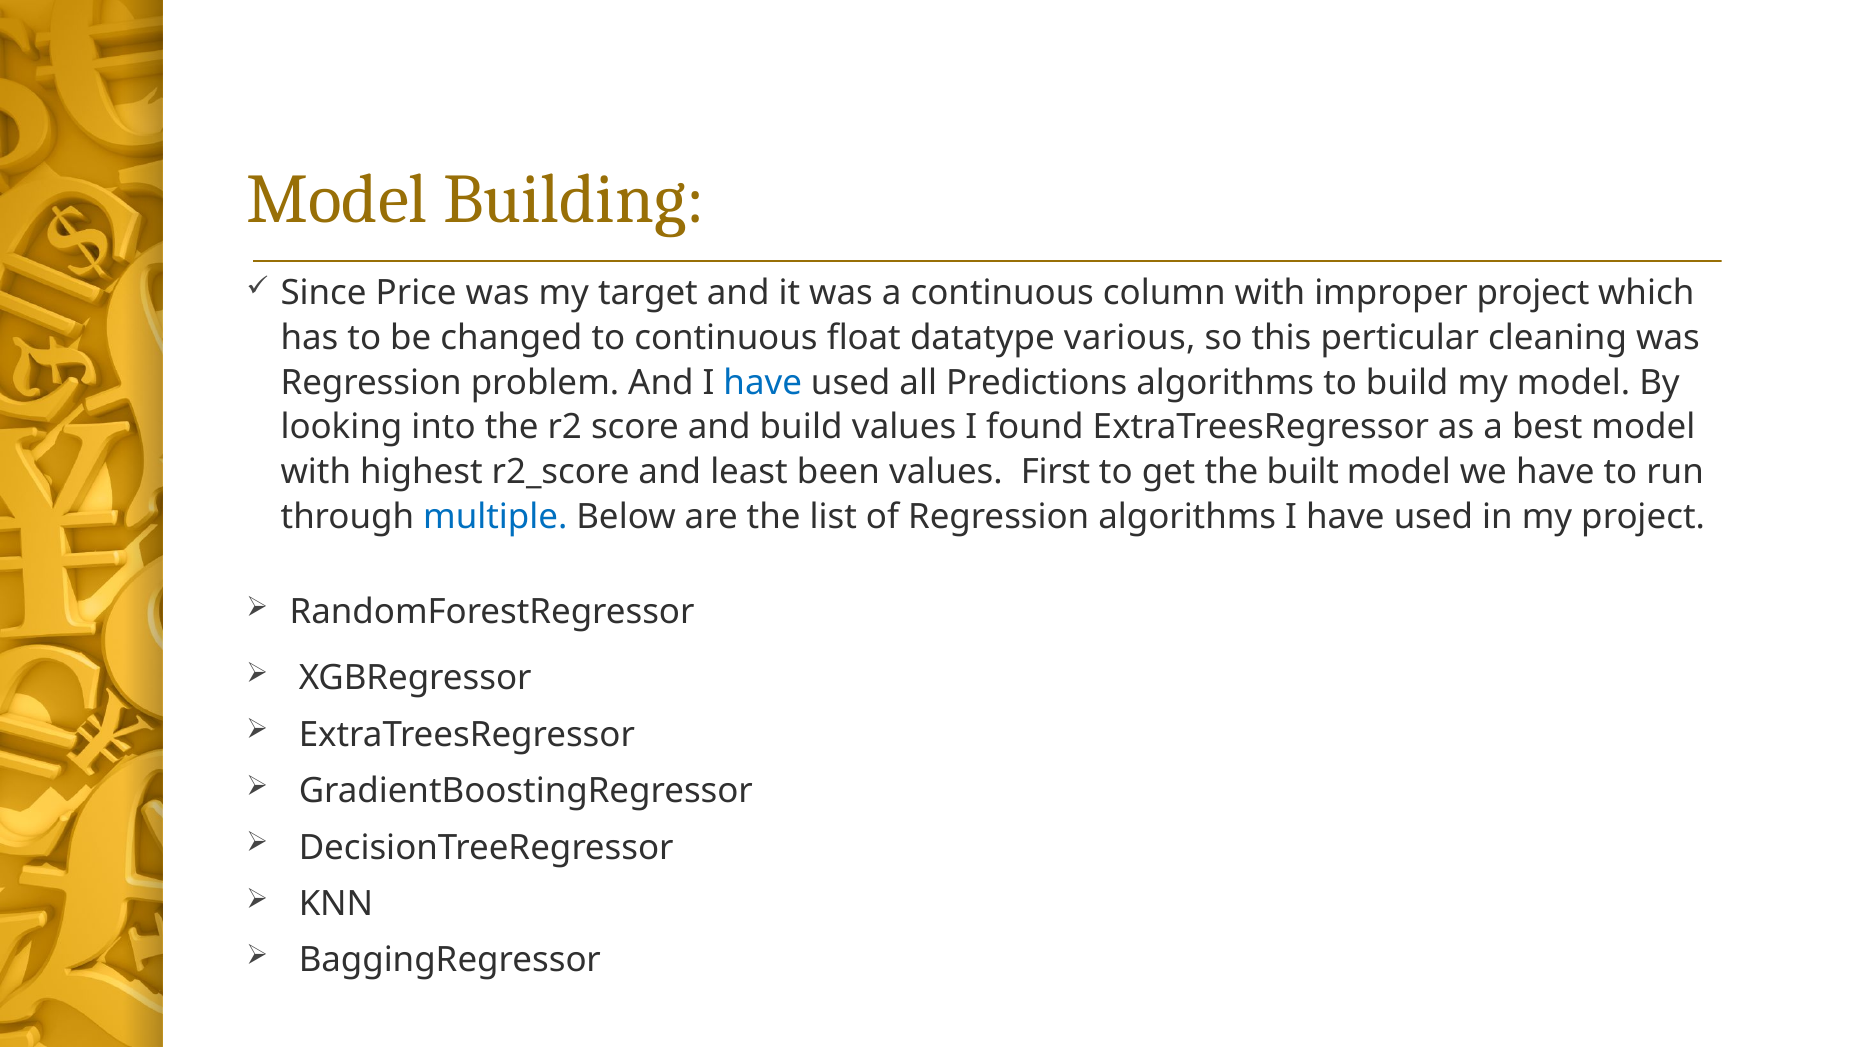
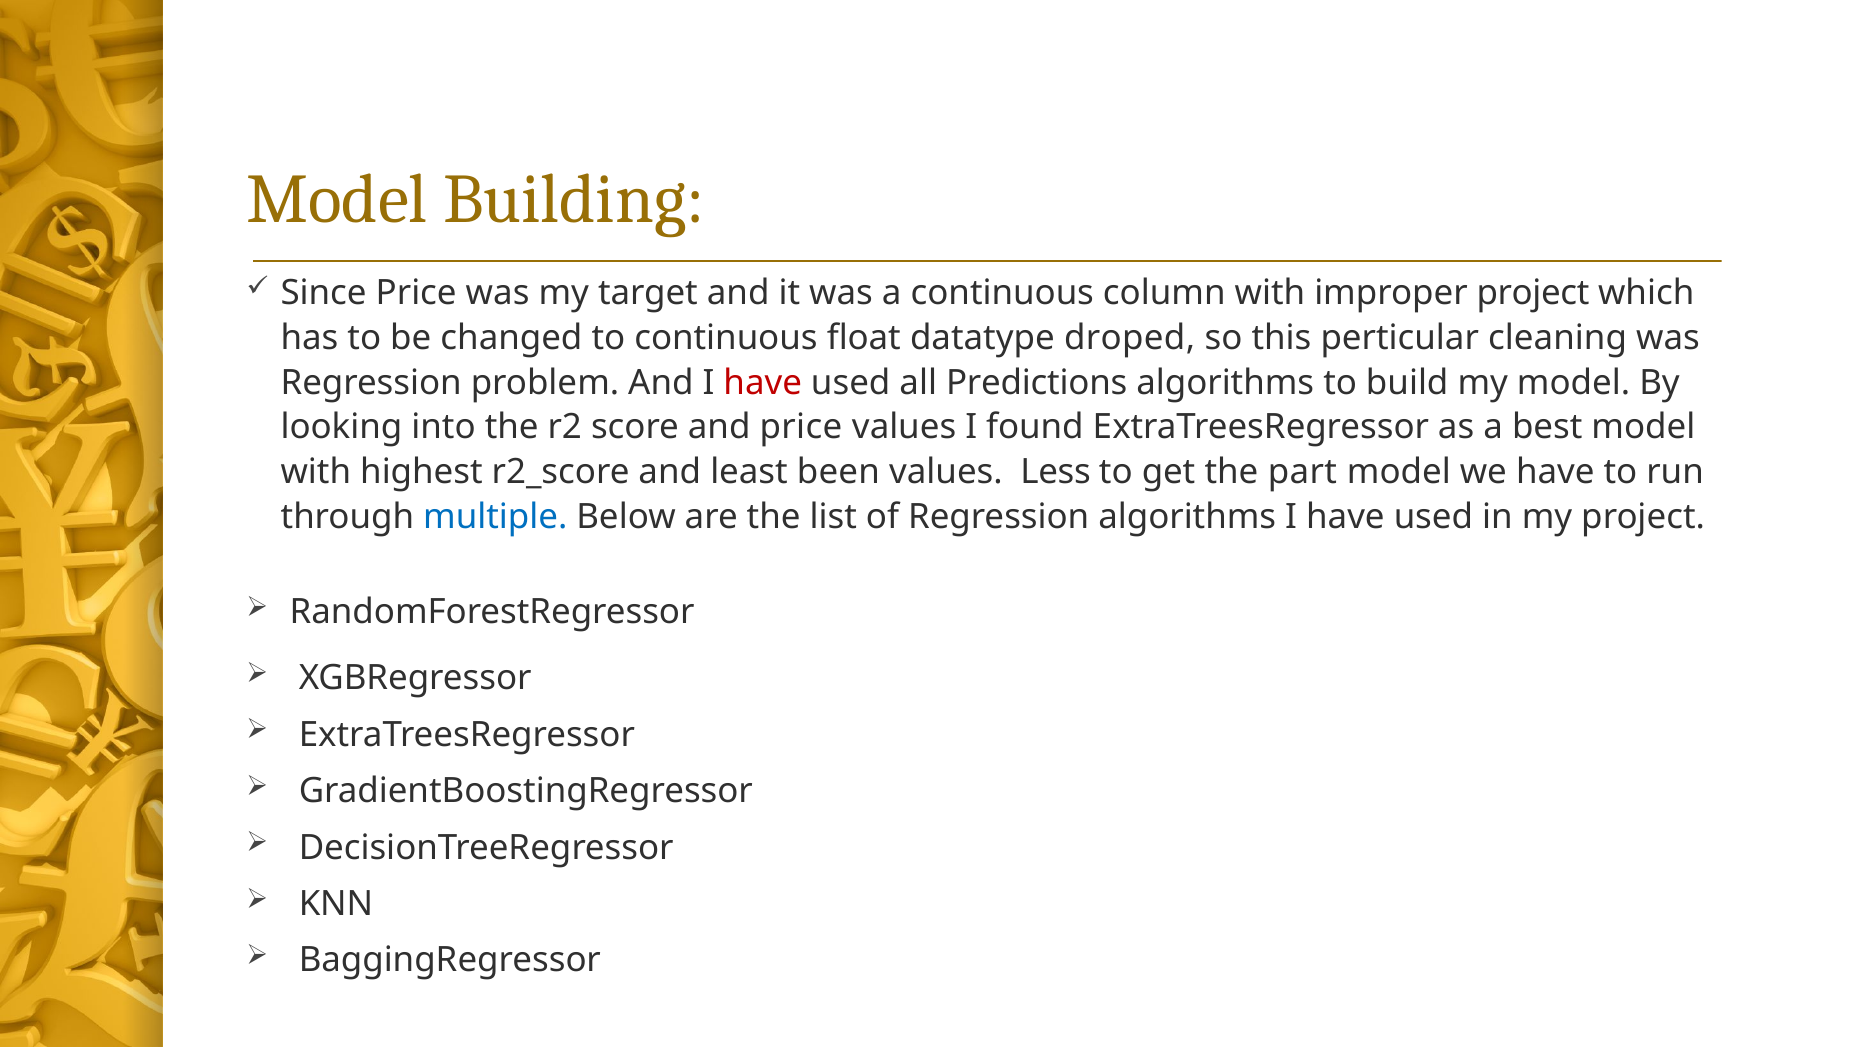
various: various -> droped
have at (763, 383) colour: blue -> red
and build: build -> price
First: First -> Less
built: built -> part
